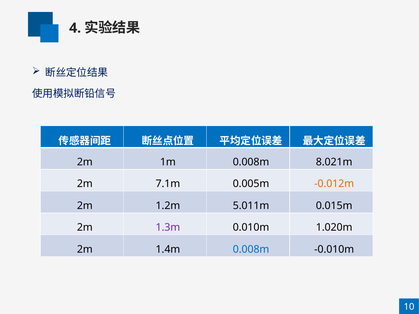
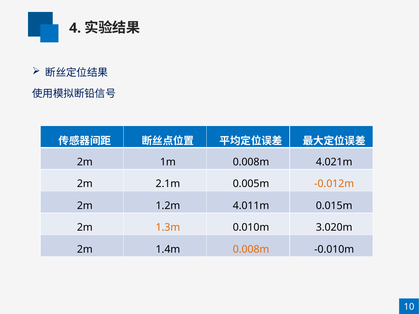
8.021m: 8.021m -> 4.021m
7.1m: 7.1m -> 2.1m
5.011m: 5.011m -> 4.011m
1.3m colour: purple -> orange
1.020m: 1.020m -> 3.020m
0.008m at (251, 249) colour: blue -> orange
